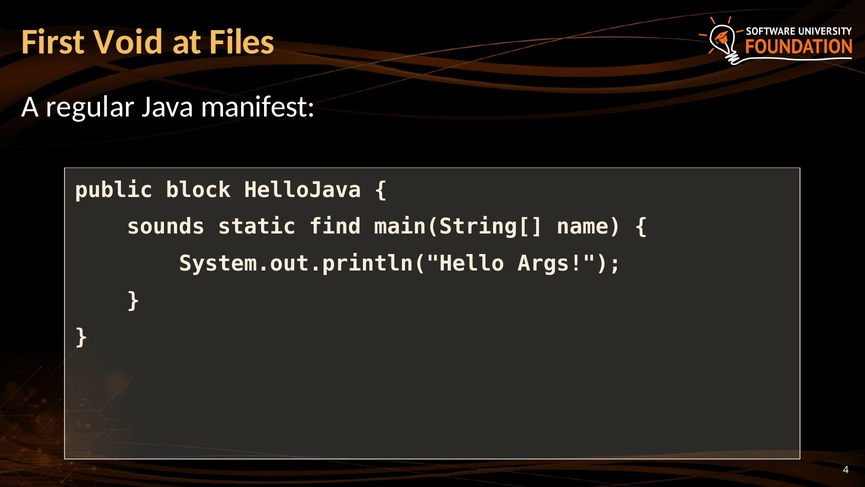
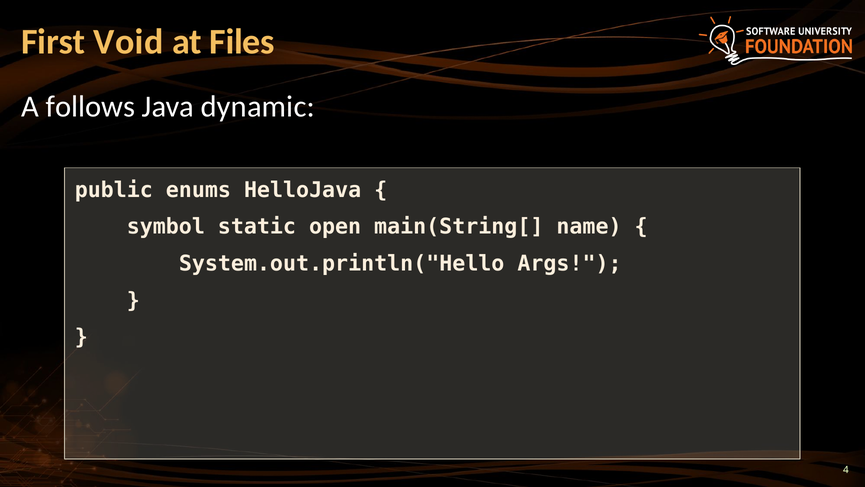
regular: regular -> follows
manifest: manifest -> dynamic
block: block -> enums
sounds: sounds -> symbol
find: find -> open
